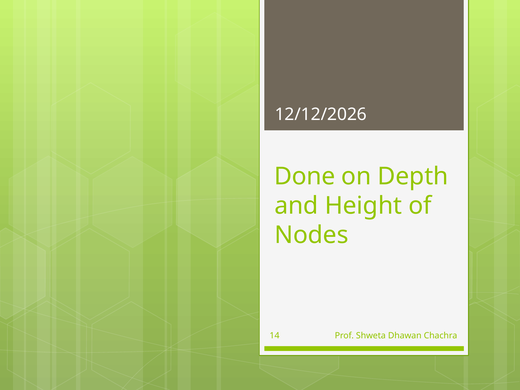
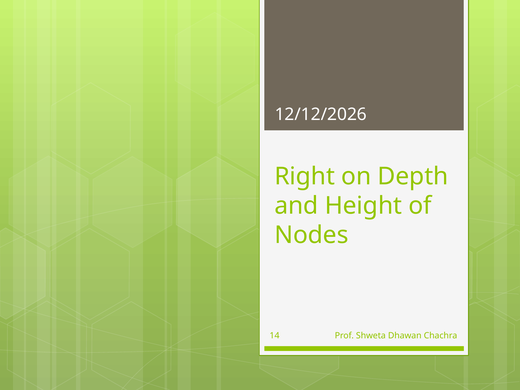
Done: Done -> Right
